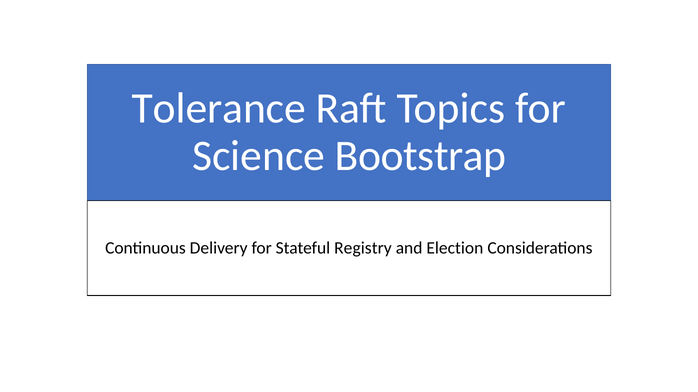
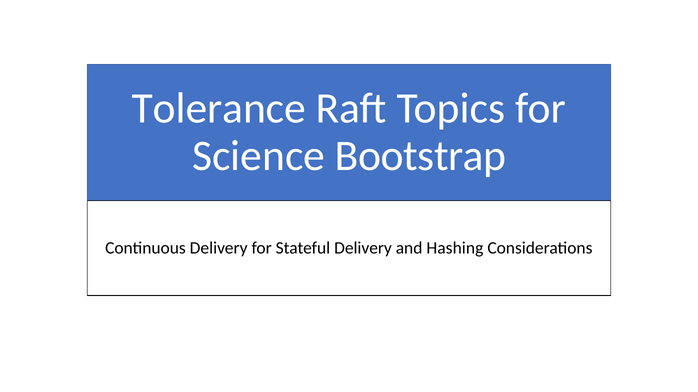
Stateful Registry: Registry -> Delivery
Election: Election -> Hashing
